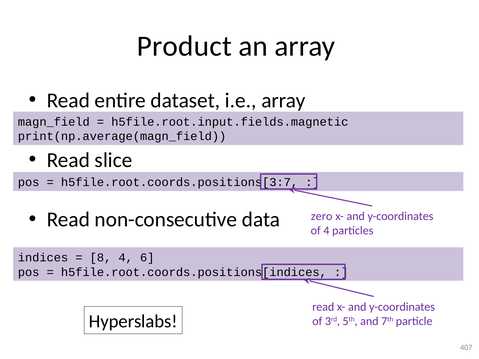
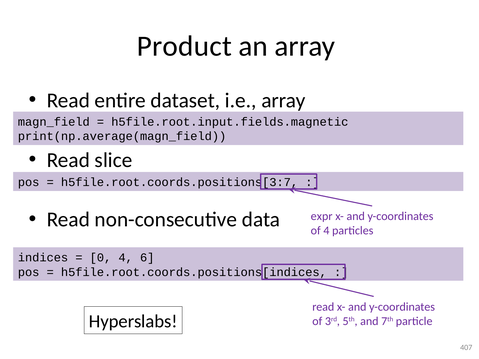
zero: zero -> expr
8: 8 -> 0
